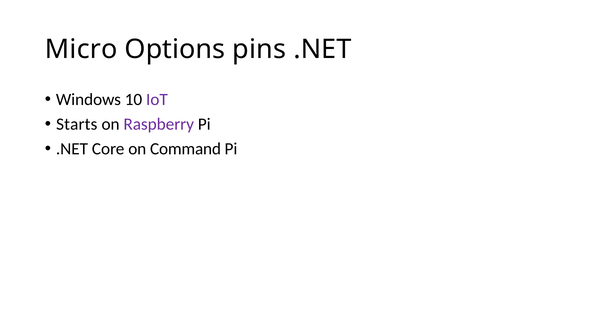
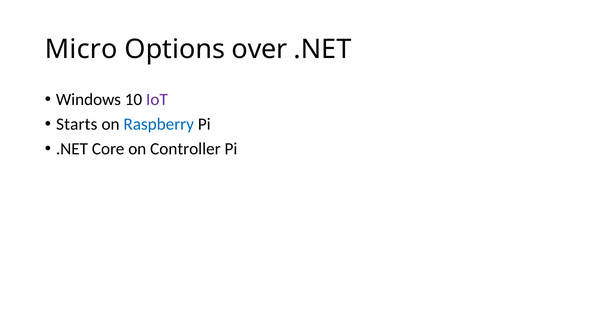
pins: pins -> over
Raspberry colour: purple -> blue
Command: Command -> Controller
